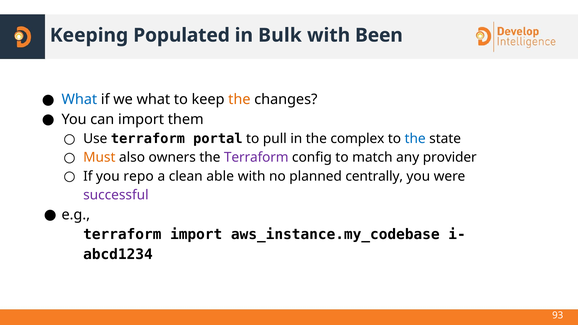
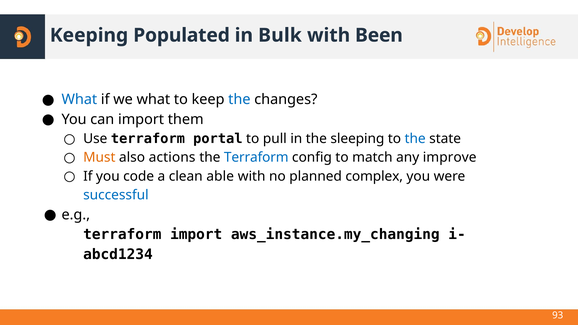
the at (239, 100) colour: orange -> blue
complex: complex -> sleeping
owners: owners -> actions
Terraform at (256, 158) colour: purple -> blue
provider: provider -> improve
repo: repo -> code
centrally: centrally -> complex
successful colour: purple -> blue
aws_instance.my_codebase: aws_instance.my_codebase -> aws_instance.my_changing
